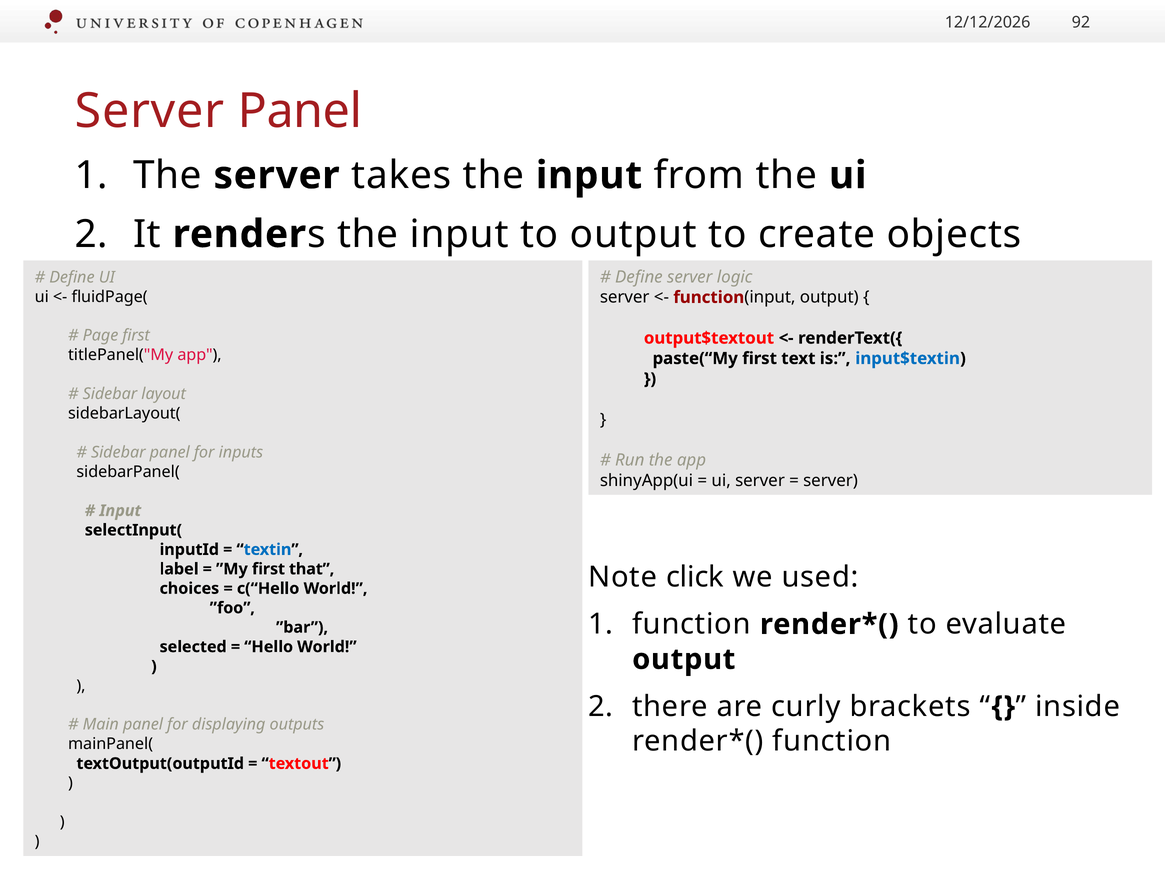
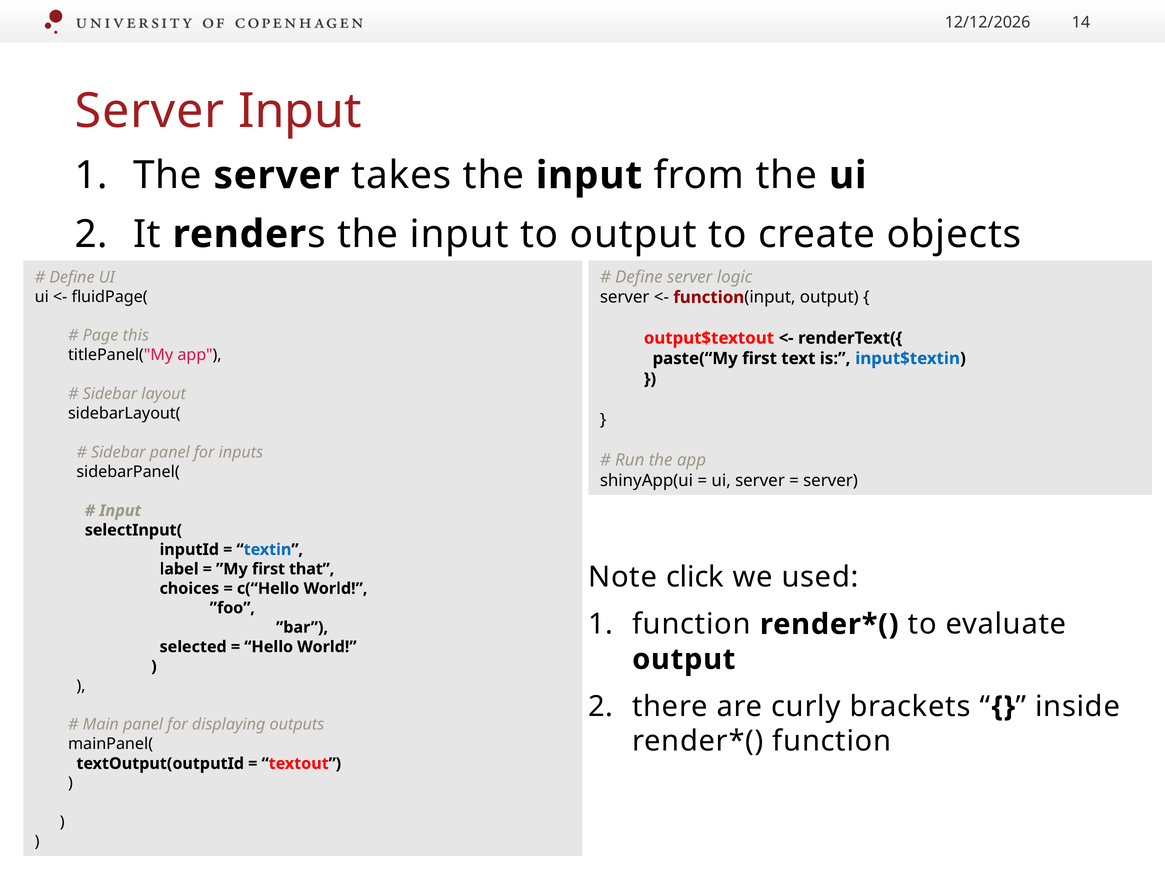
92: 92 -> 14
Server Panel: Panel -> Input
Page first: first -> this
